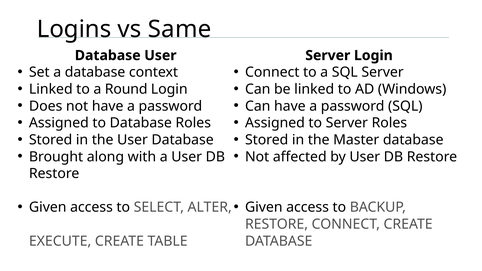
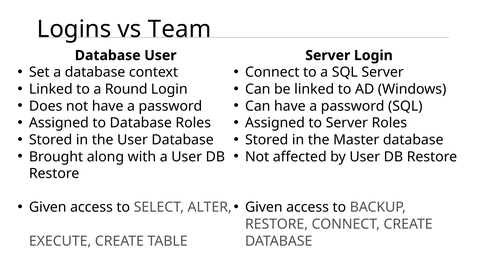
Same: Same -> Team
